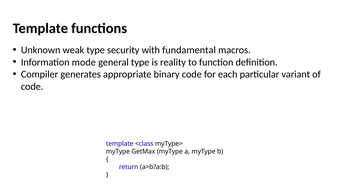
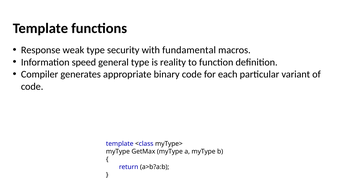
Unknown: Unknown -> Response
mode: mode -> speed
